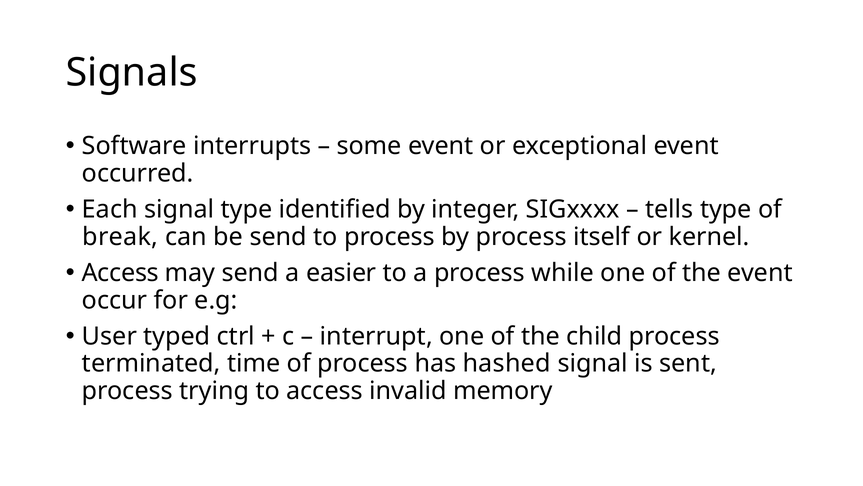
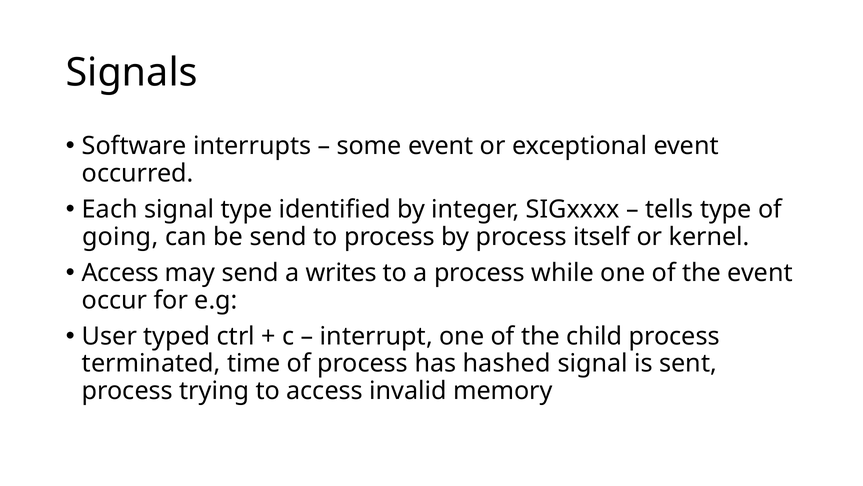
break: break -> going
easier: easier -> writes
